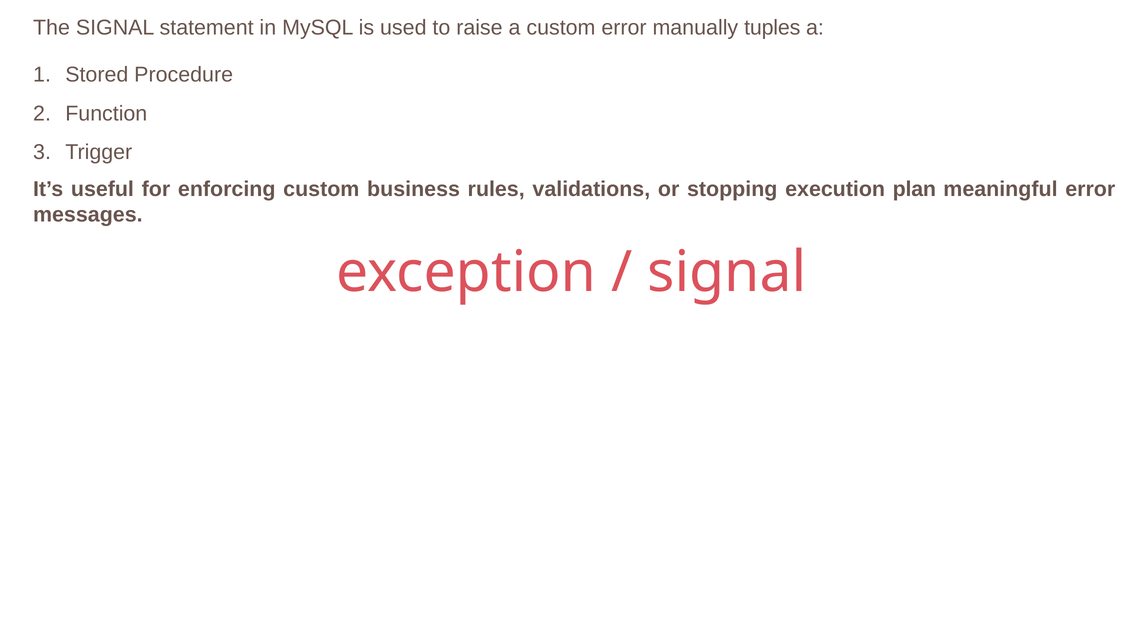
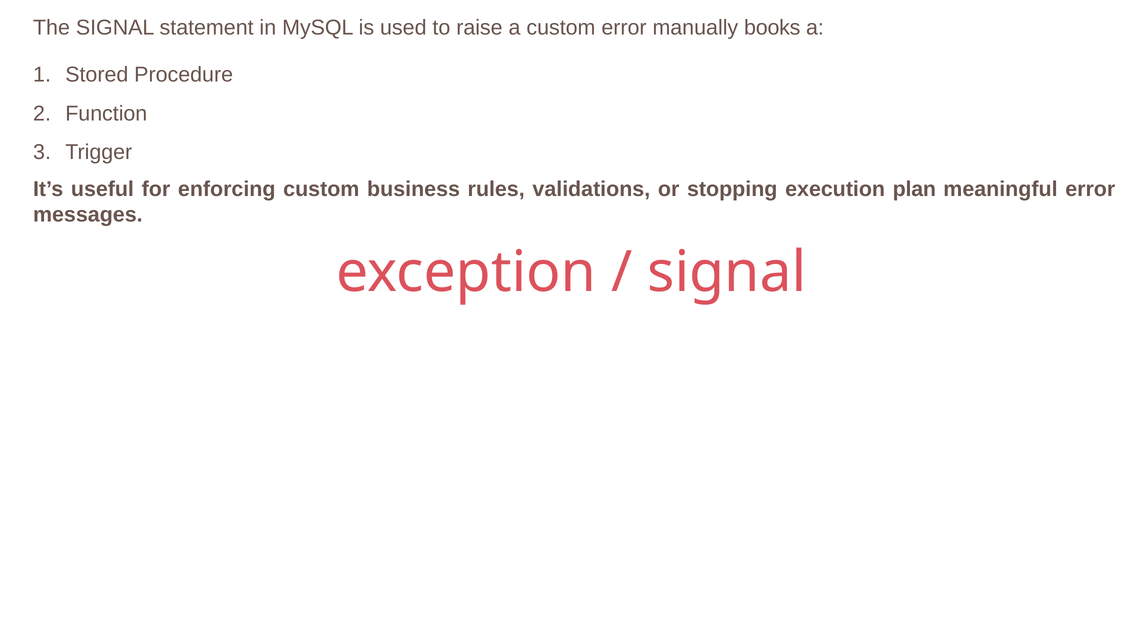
tuples: tuples -> books
